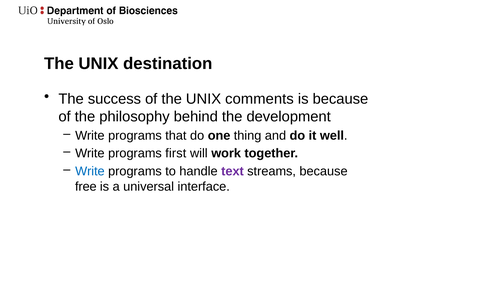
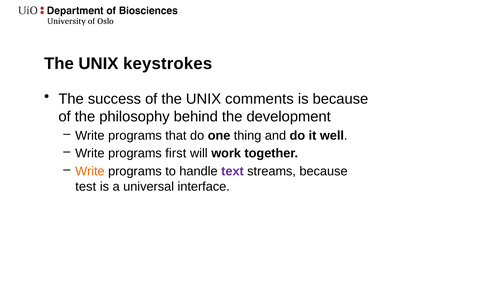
destination: destination -> keystrokes
Write at (90, 171) colour: blue -> orange
free: free -> test
